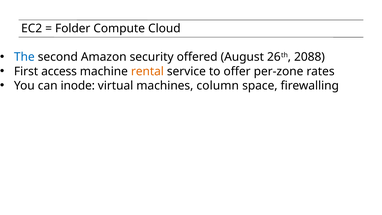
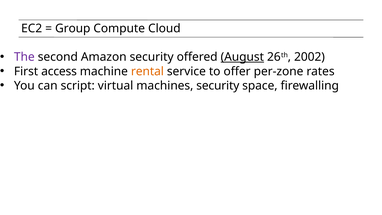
Folder: Folder -> Group
The colour: blue -> purple
August underline: none -> present
2088: 2088 -> 2002
inode: inode -> script
machines column: column -> security
